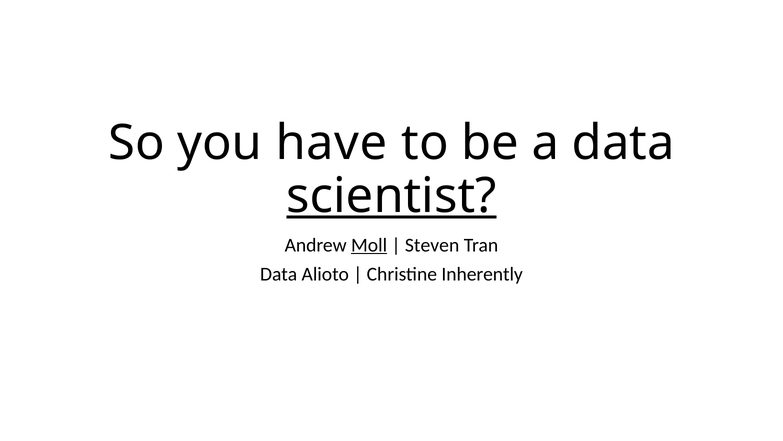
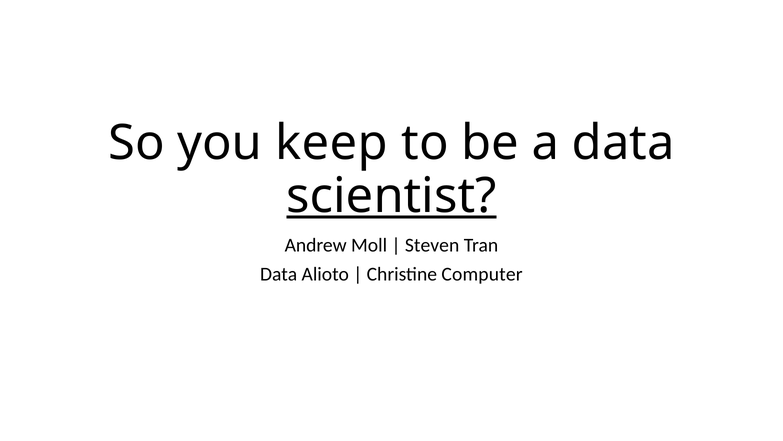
have: have -> keep
Moll underline: present -> none
Inherently: Inherently -> Computer
